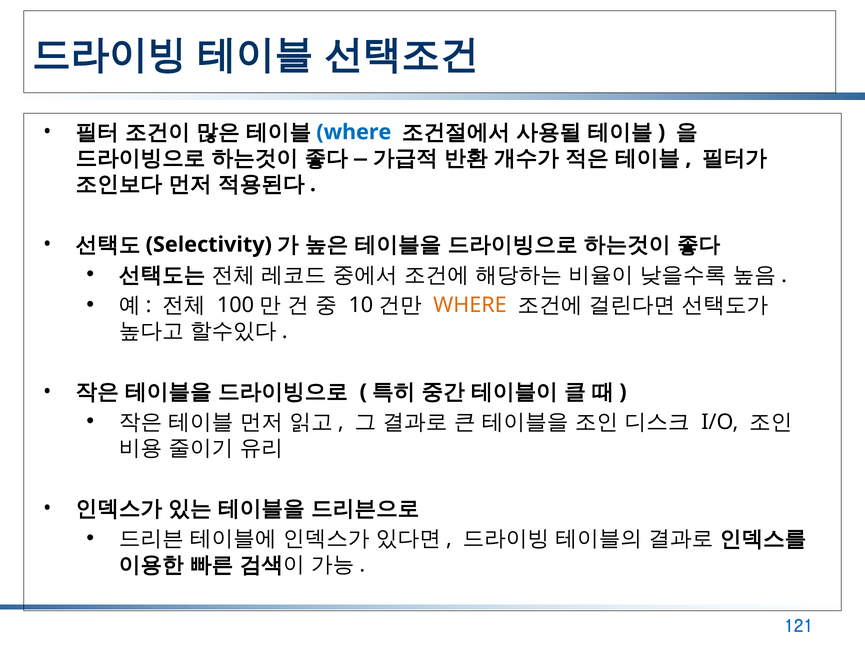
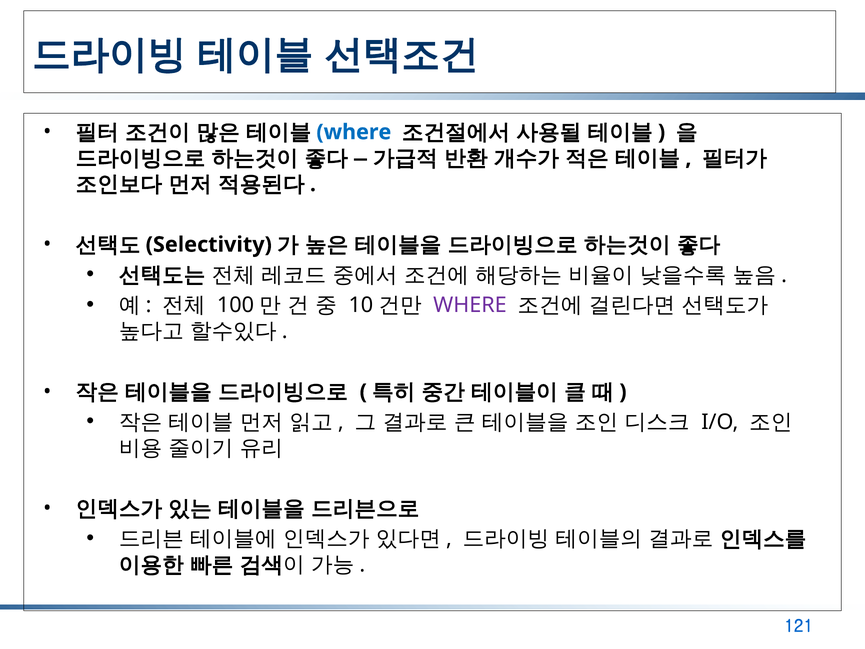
WHERE at (470, 305) colour: orange -> purple
